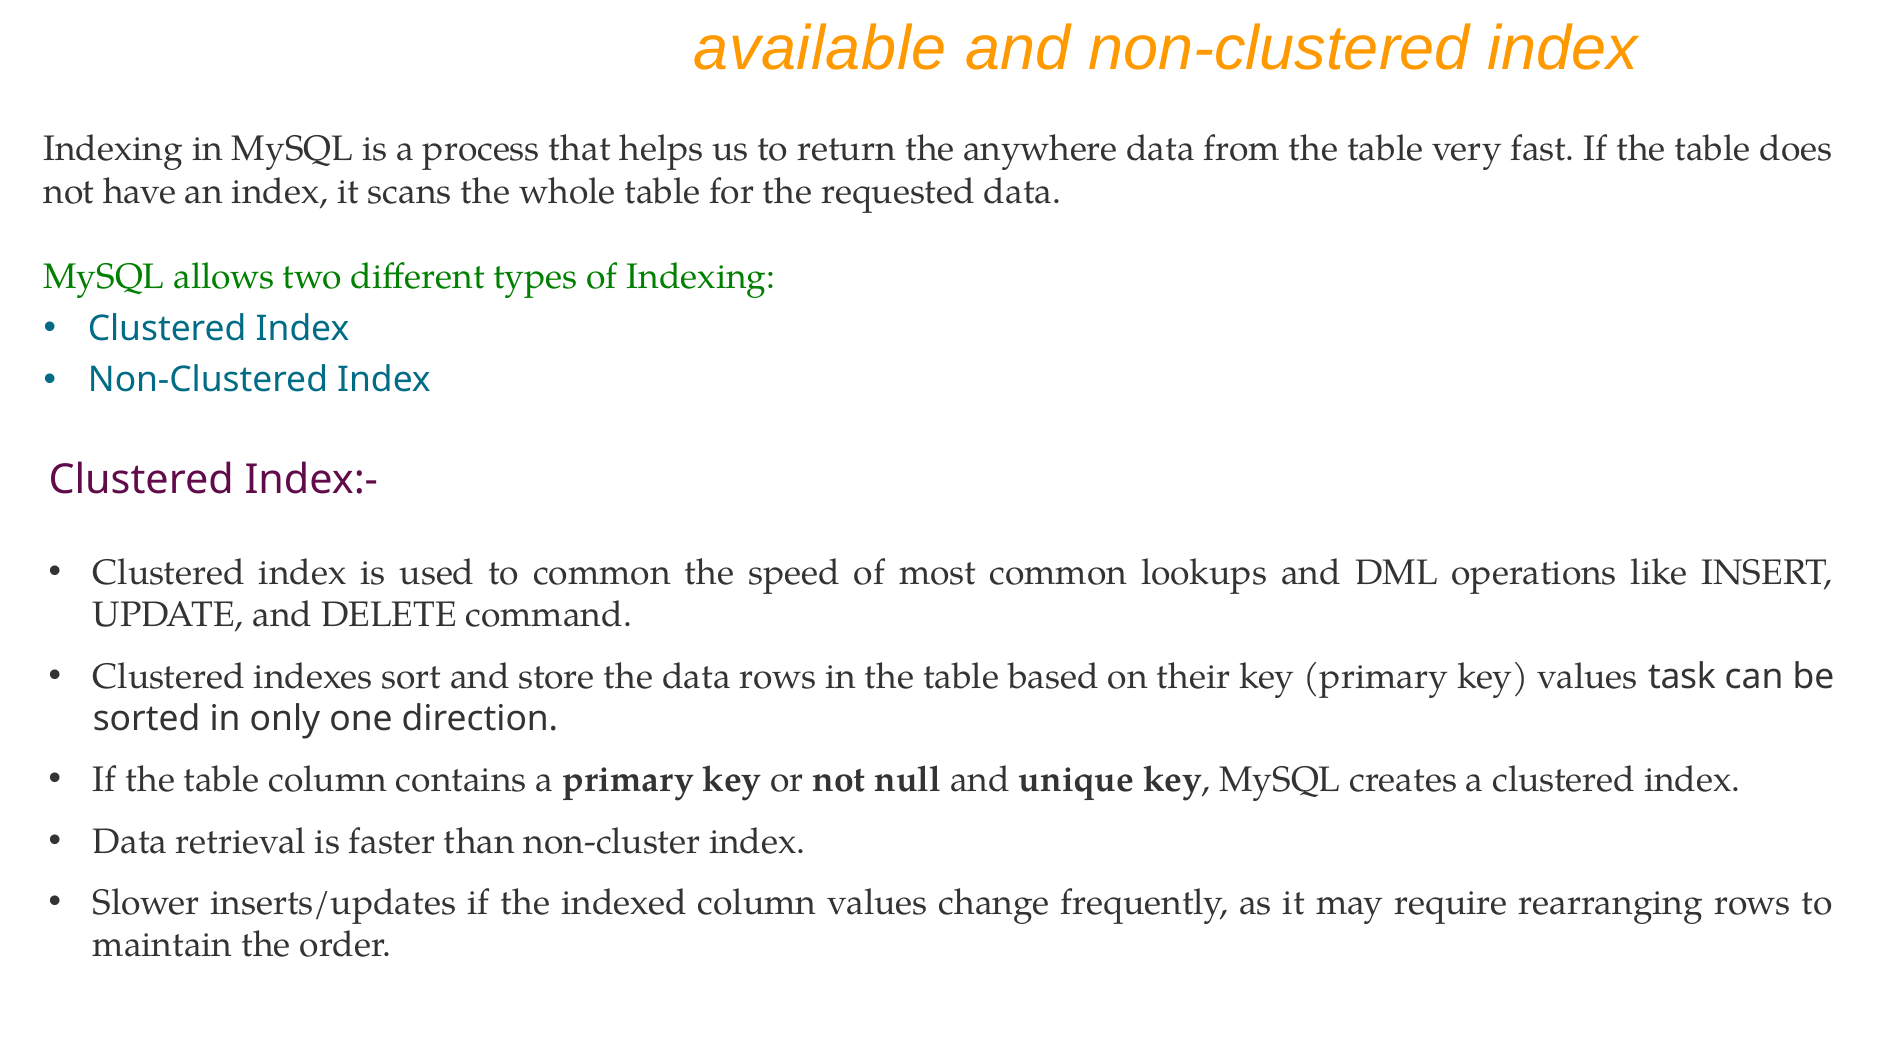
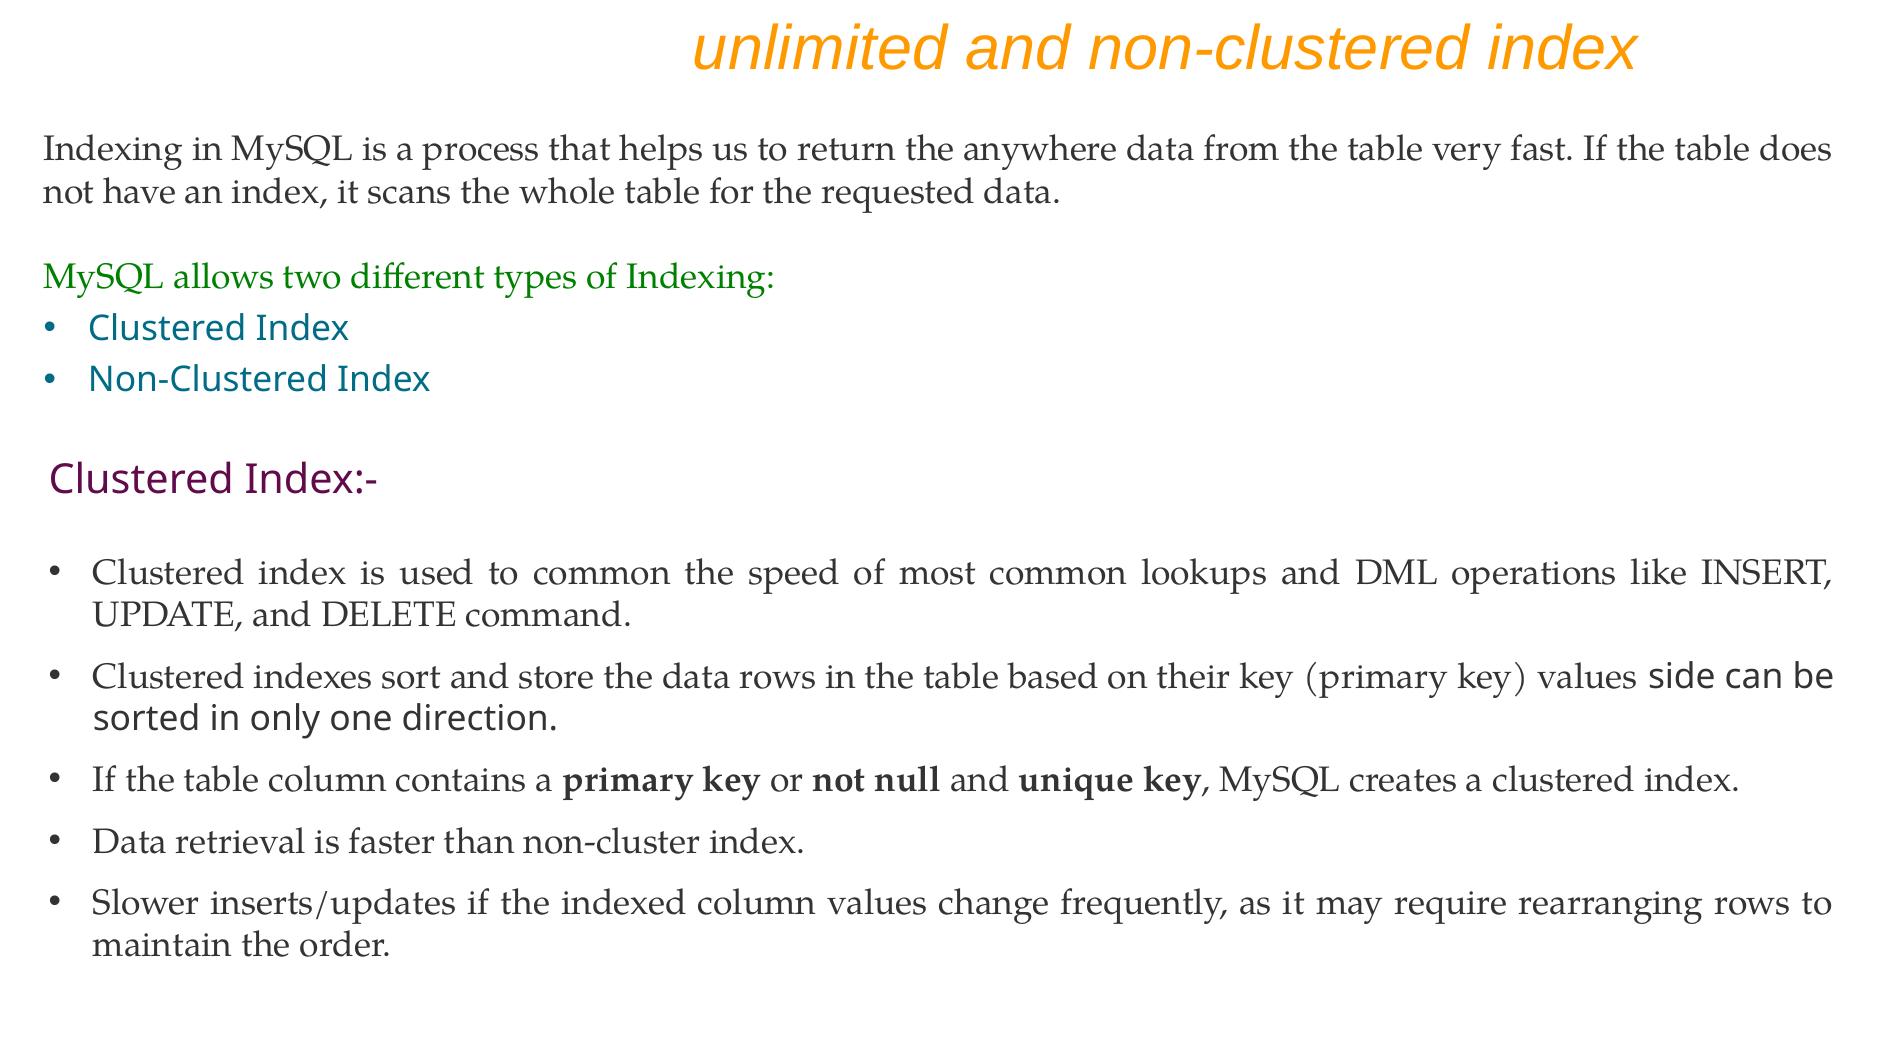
available: available -> unlimited
task: task -> side
